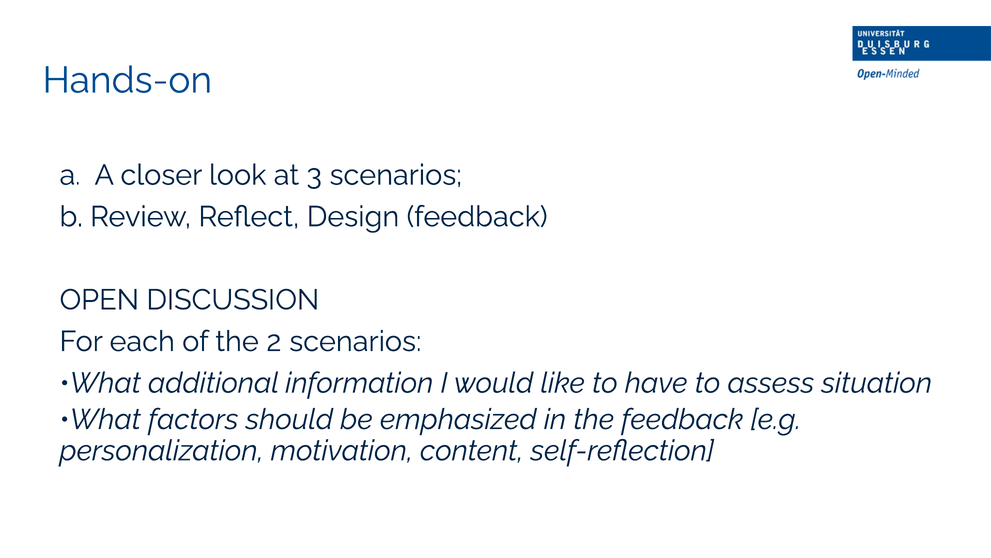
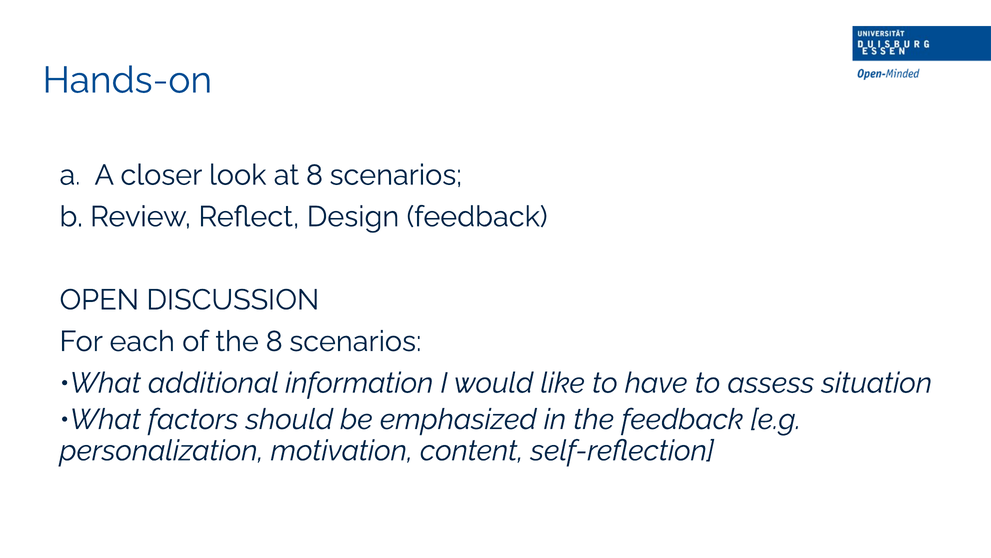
at 3: 3 -> 8
the 2: 2 -> 8
